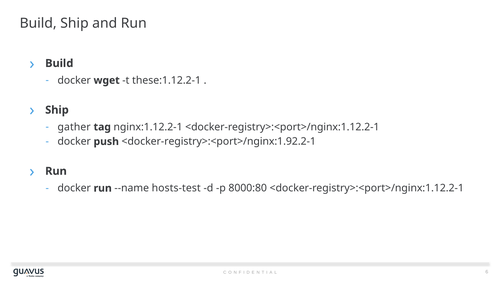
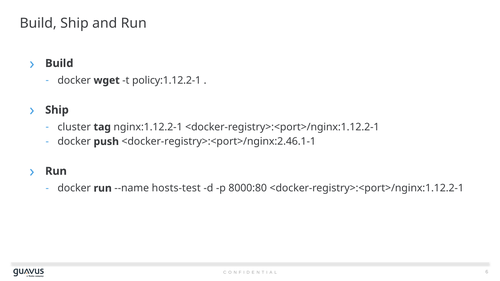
these:1.12.2-1: these:1.12.2-1 -> policy:1.12.2-1
gather: gather -> cluster
<docker-registry>:<port>/nginx:1.92.2-1: <docker-registry>:<port>/nginx:1.92.2-1 -> <docker-registry>:<port>/nginx:2.46.1-1
